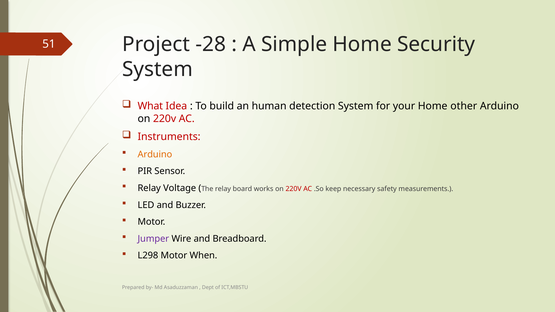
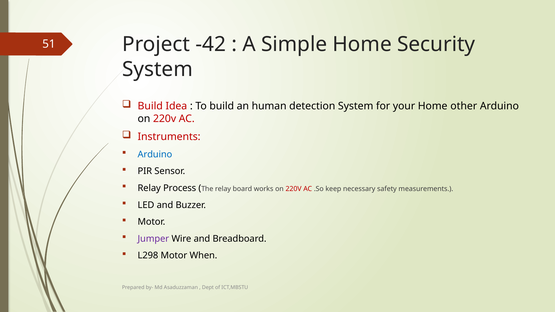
-28: -28 -> -42
What at (150, 106): What -> Build
Arduino at (155, 154) colour: orange -> blue
Voltage: Voltage -> Process
